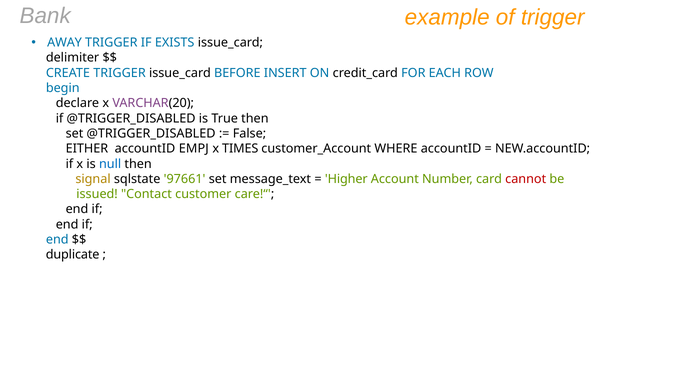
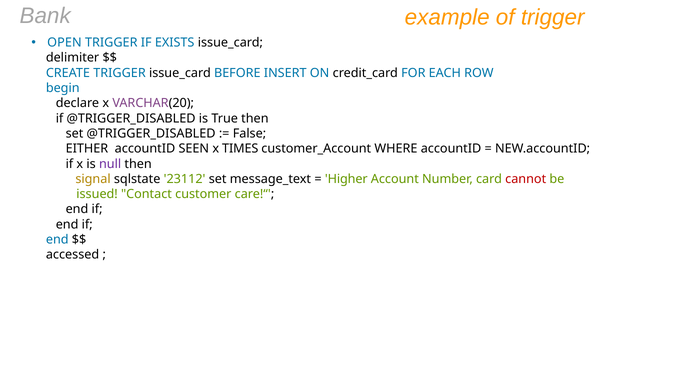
AWAY: AWAY -> OPEN
EMPJ: EMPJ -> SEEN
null colour: blue -> purple
97661: 97661 -> 23112
duplicate: duplicate -> accessed
